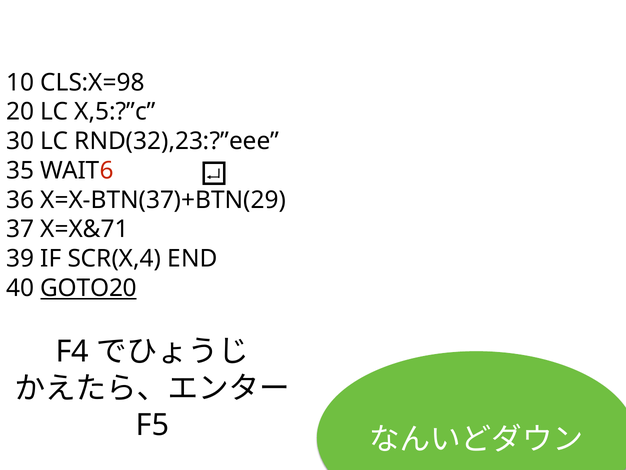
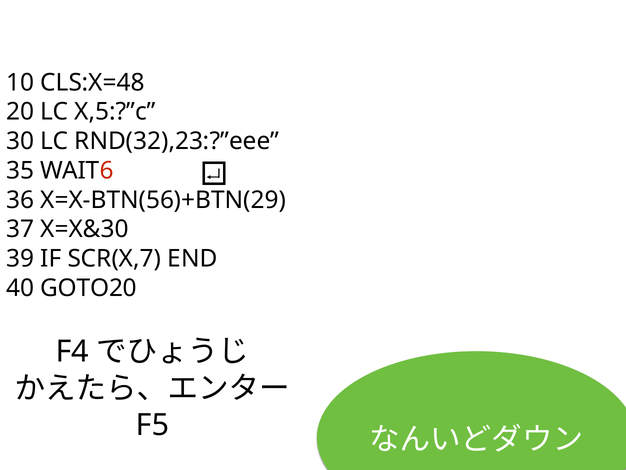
CLS:X=98: CLS:X=98 -> CLS:X=48
X=X-BTN(37)+BTN(29: X=X-BTN(37)+BTN(29 -> X=X-BTN(56)+BTN(29
X=X&71: X=X&71 -> X=X&30
SCR(X,4: SCR(X,4 -> SCR(X,7
GOTO20 underline: present -> none
